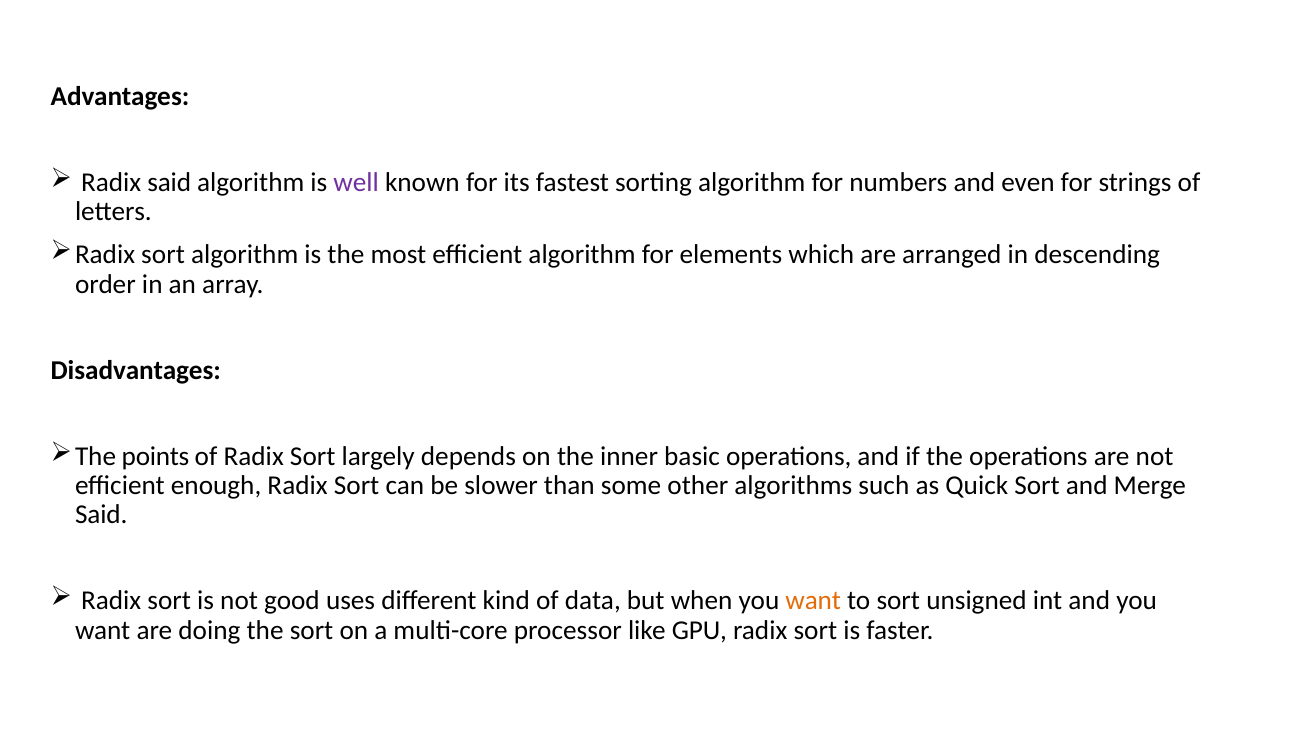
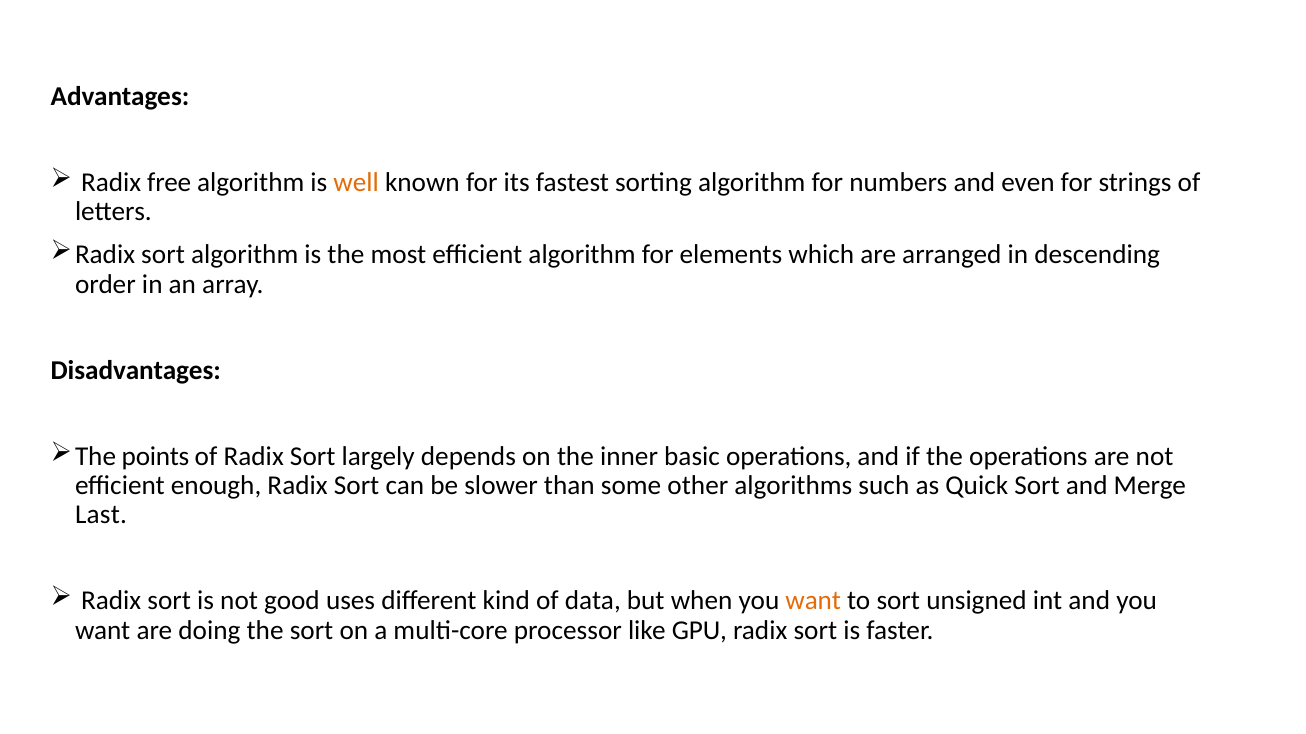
Radix said: said -> free
well colour: purple -> orange
Said at (101, 515): Said -> Last
